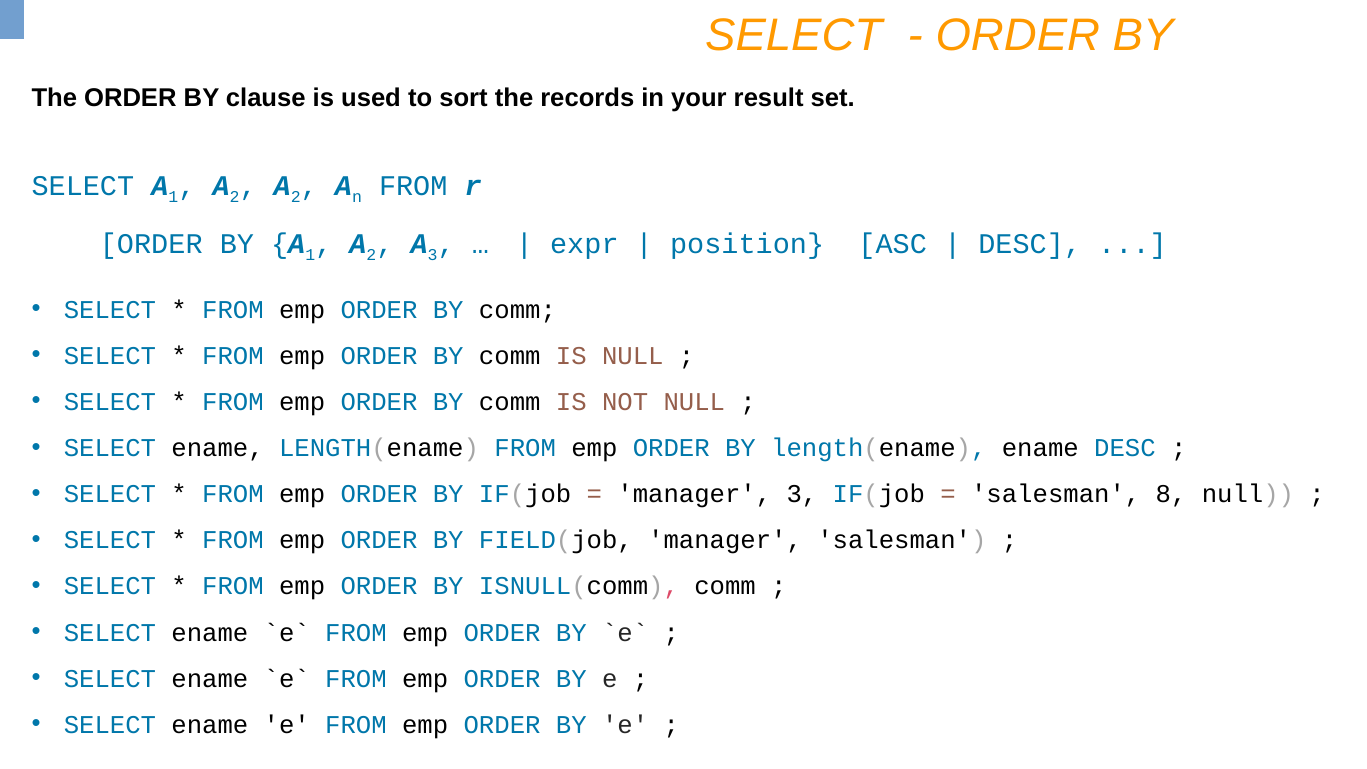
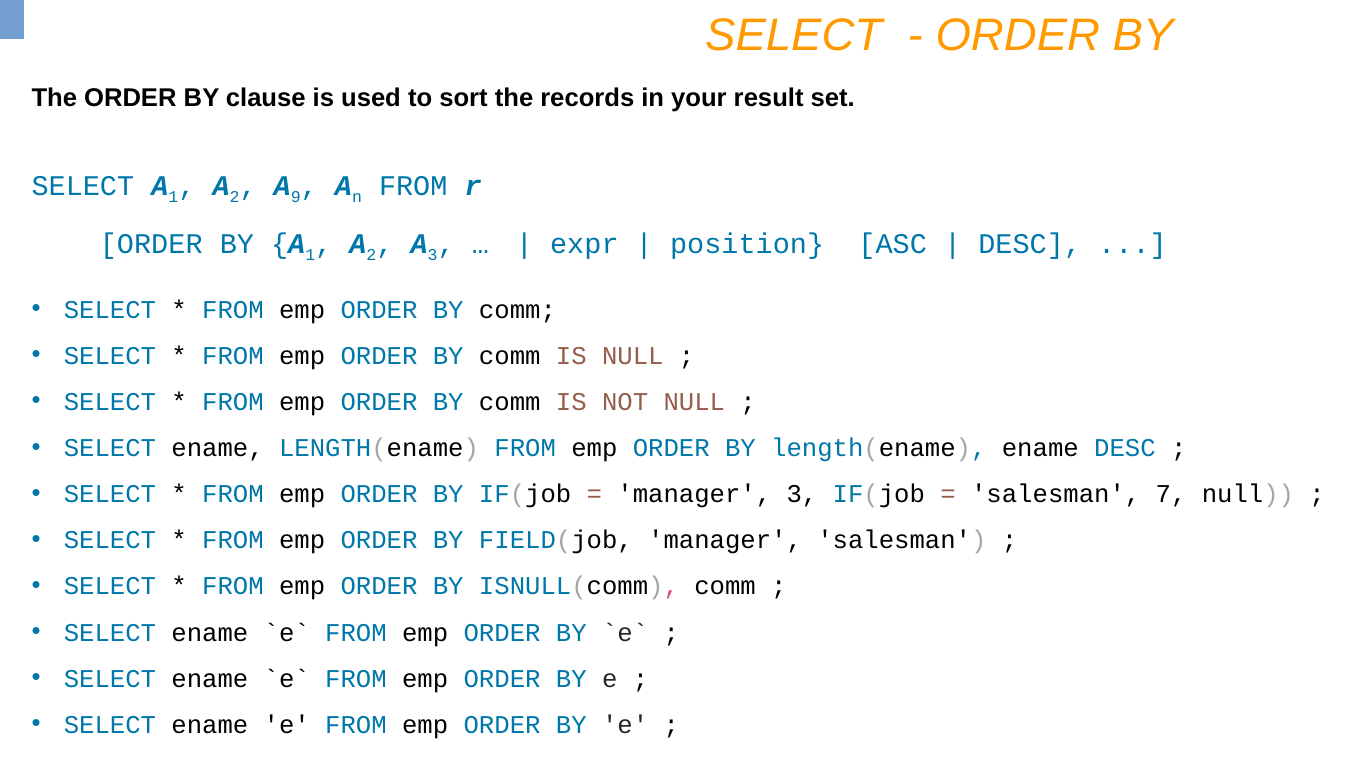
2 at (296, 197): 2 -> 9
8: 8 -> 7
